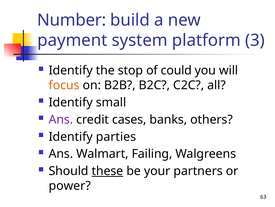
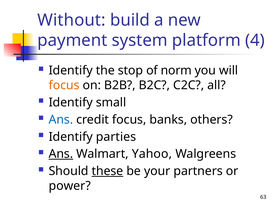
Number: Number -> Without
3: 3 -> 4
could: could -> norm
Ans at (61, 119) colour: purple -> blue
credit cases: cases -> focus
Ans at (61, 153) underline: none -> present
Failing: Failing -> Yahoo
